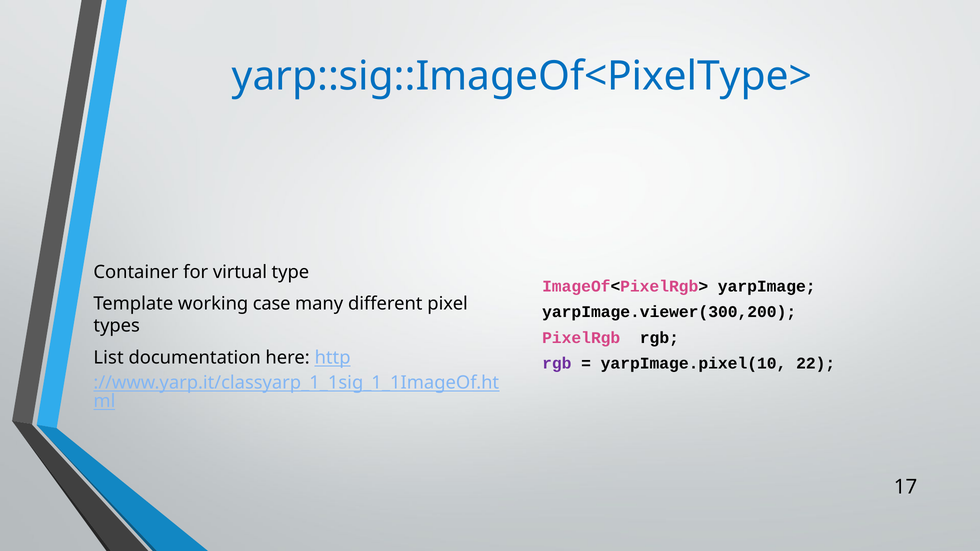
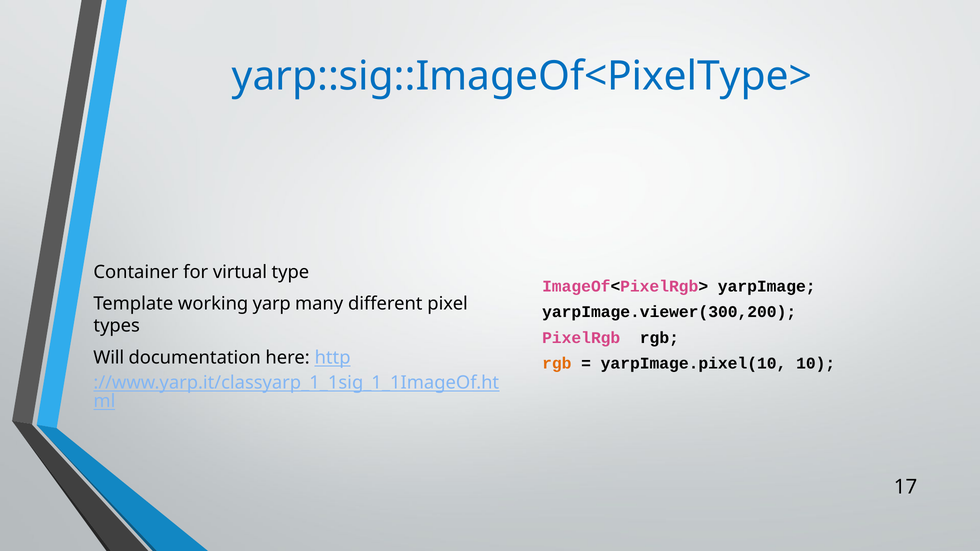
case: case -> yarp
List: List -> Will
rgb at (557, 364) colour: purple -> orange
22: 22 -> 10
